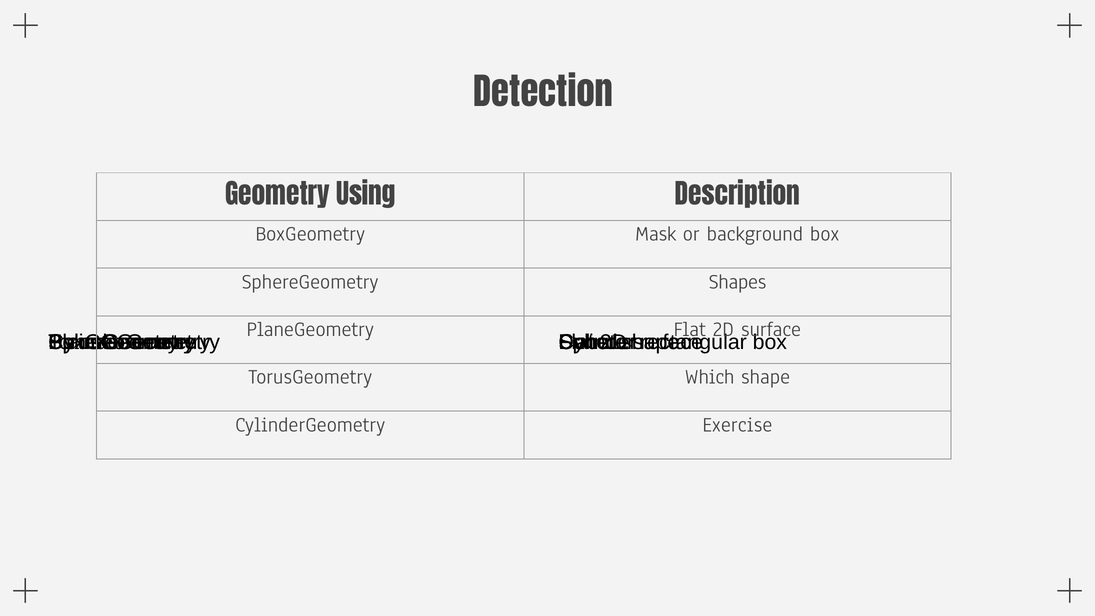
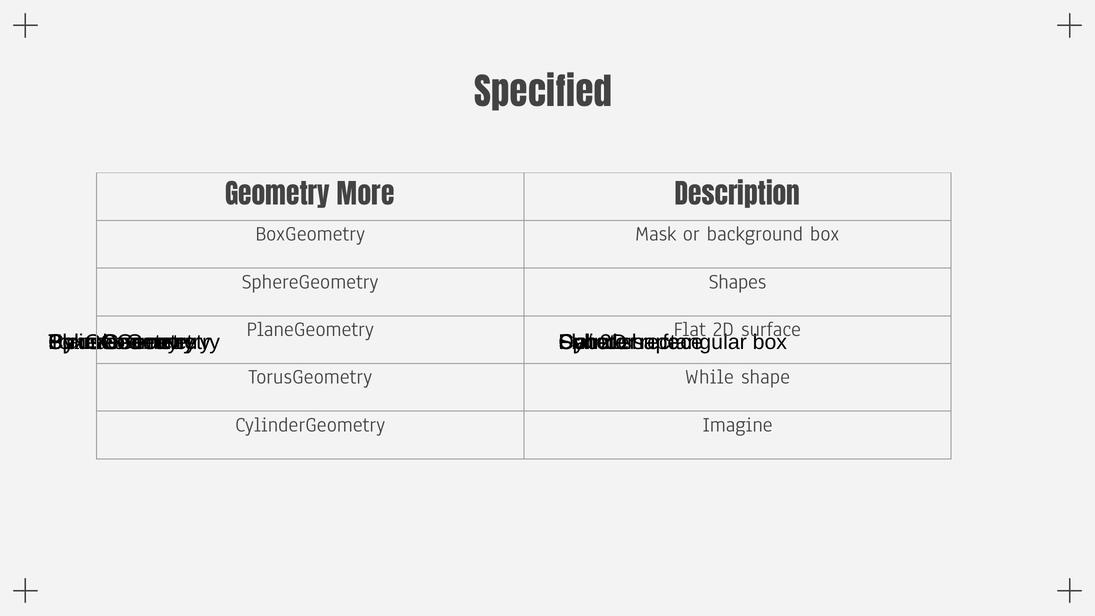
Detection: Detection -> Specified
Using: Using -> More
Which: Which -> While
Exercise: Exercise -> Imagine
